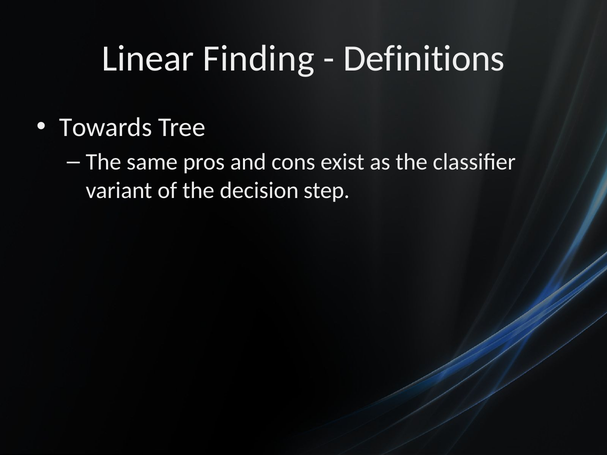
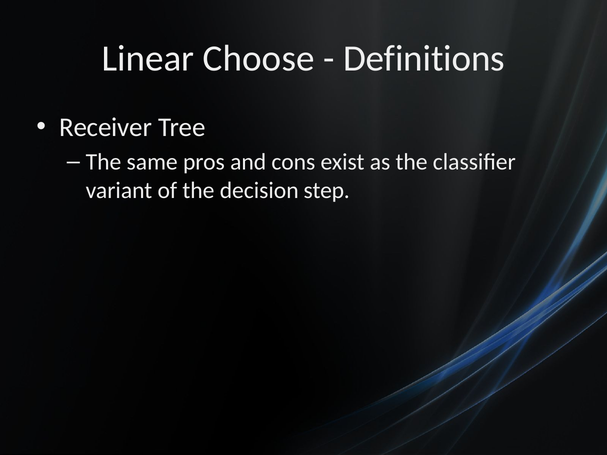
Finding: Finding -> Choose
Towards: Towards -> Receiver
